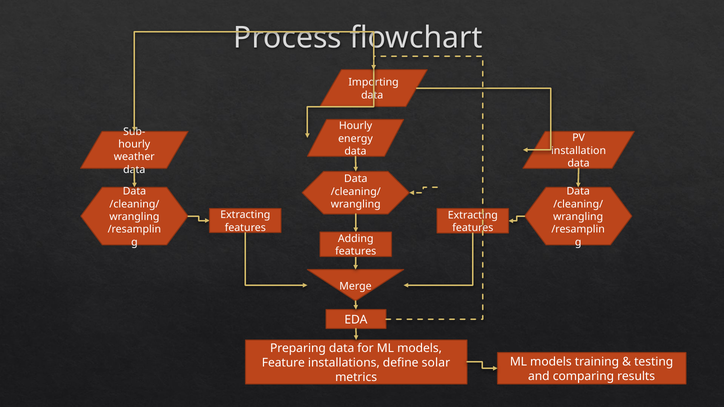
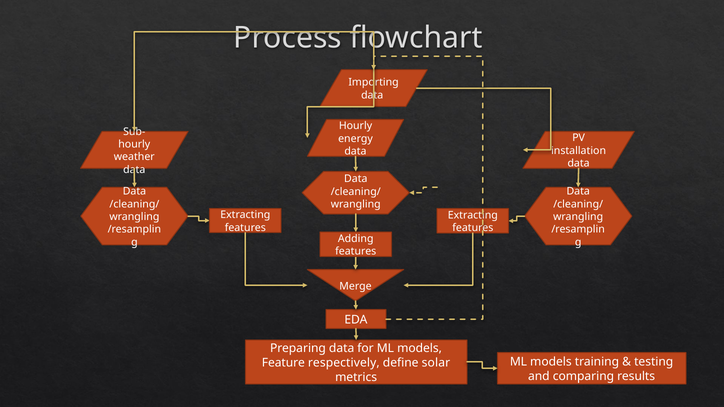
installations: installations -> respectively
